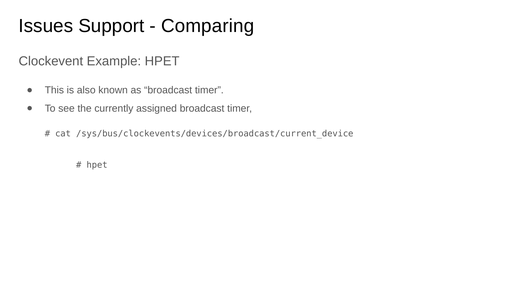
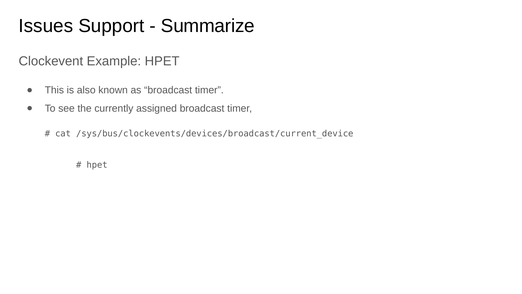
Comparing: Comparing -> Summarize
